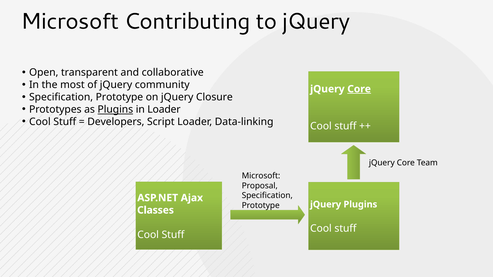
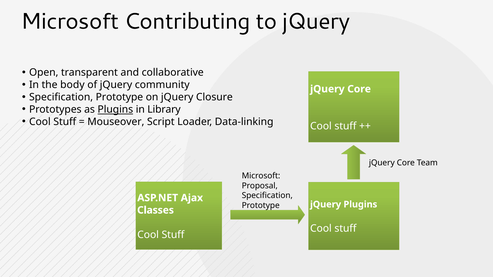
most: most -> body
Core at (359, 89) underline: present -> none
in Loader: Loader -> Library
Developers: Developers -> Mouseover
